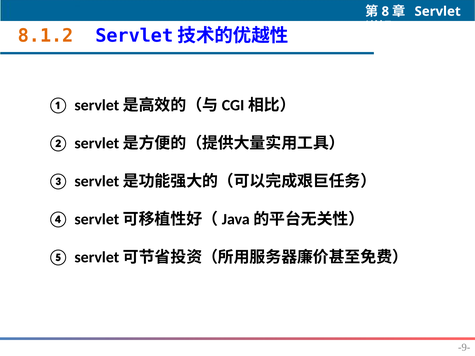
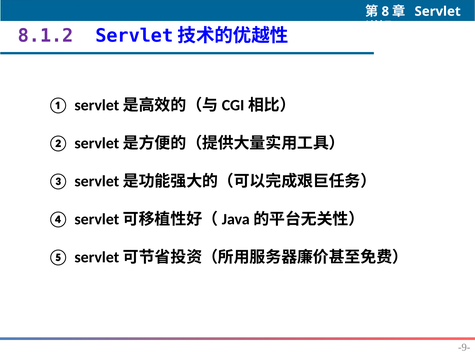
8.1.2 colour: orange -> purple
